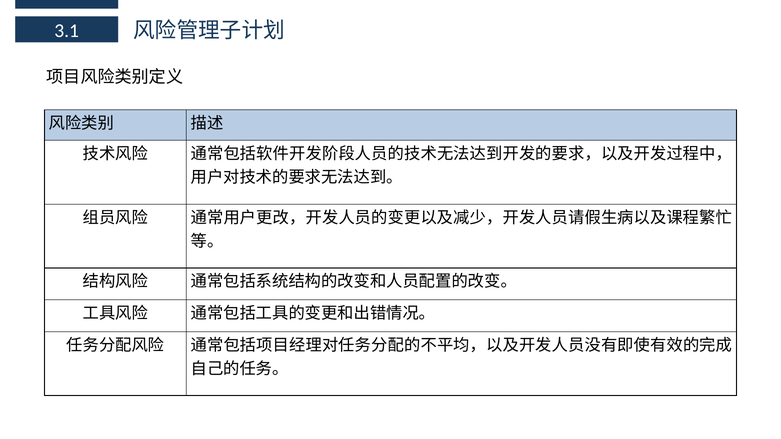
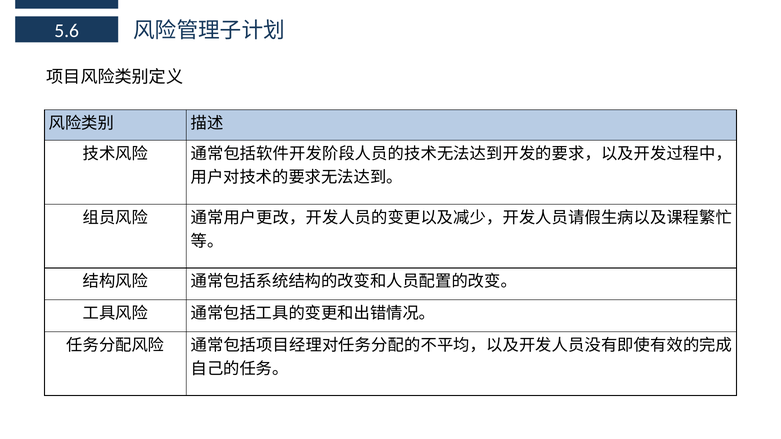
3.1: 3.1 -> 5.6
